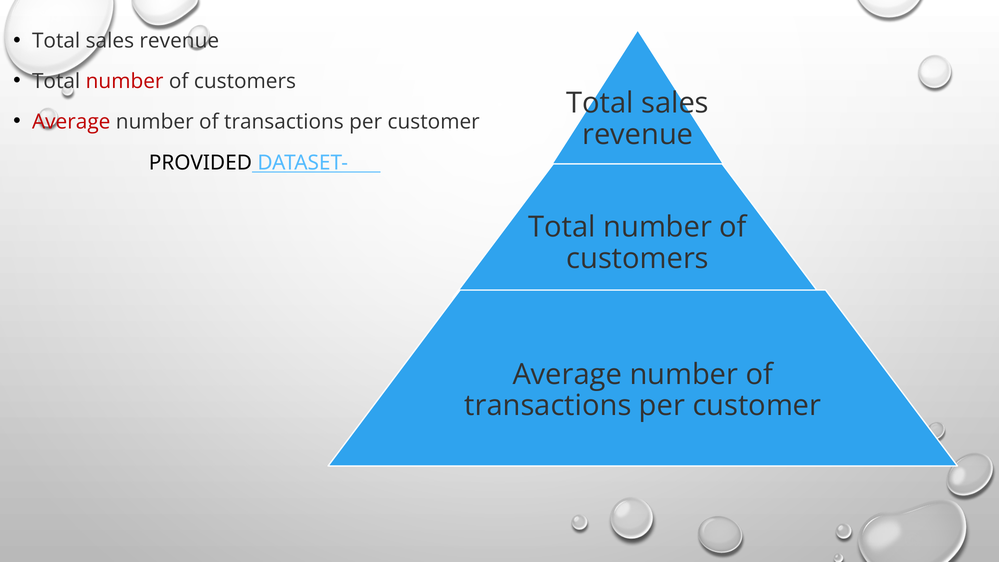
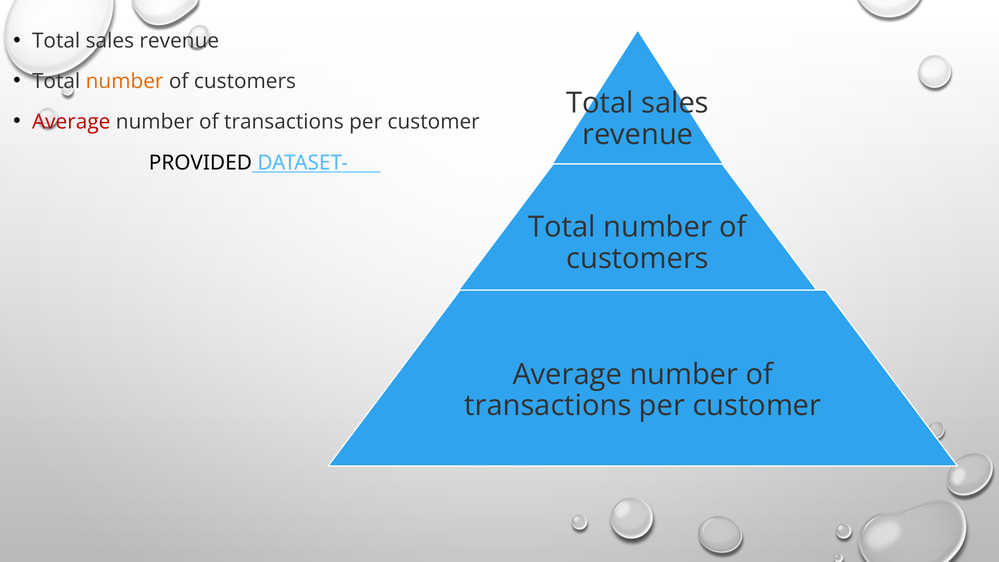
number at (125, 81) colour: red -> orange
